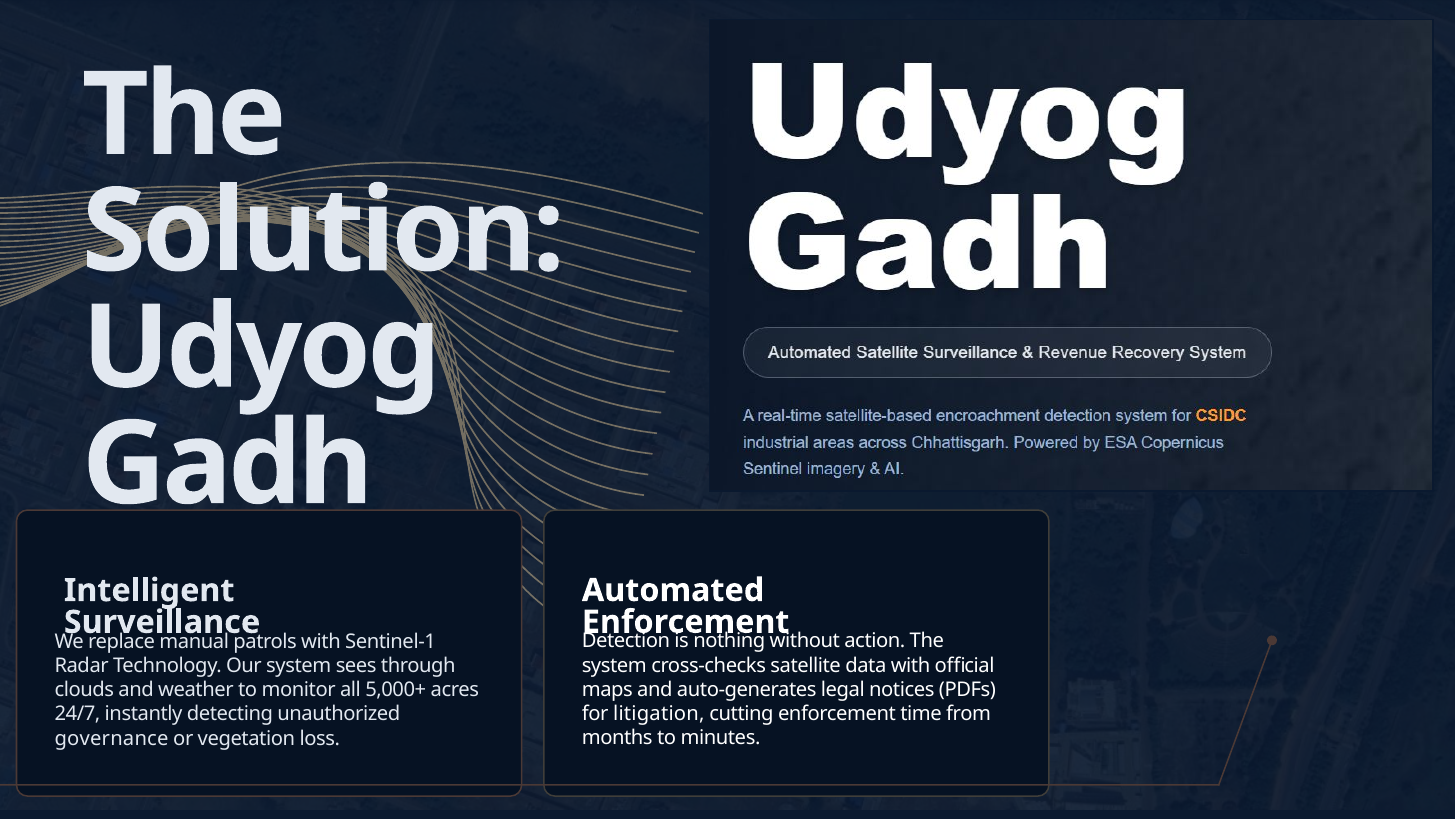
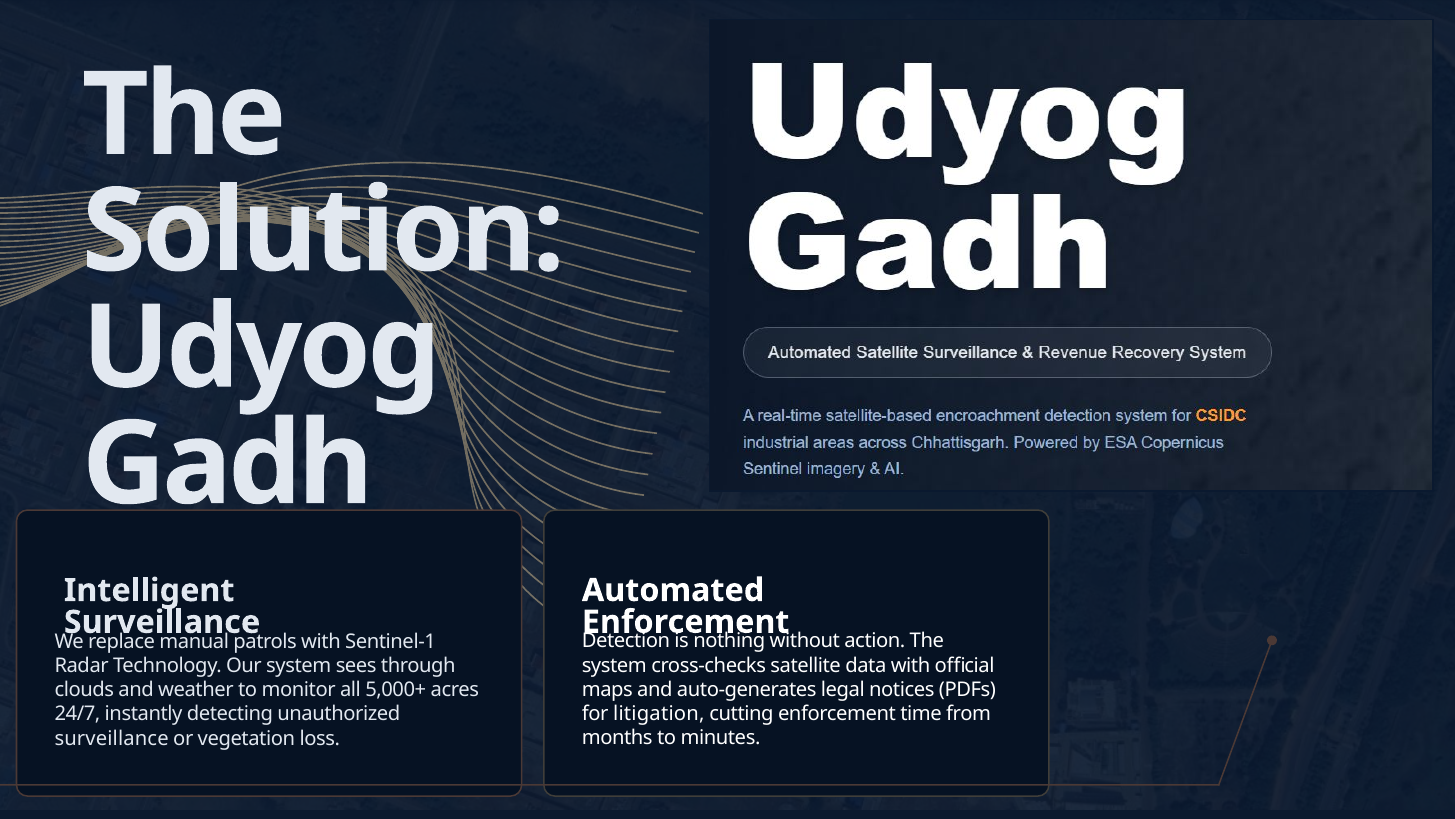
governance at (112, 738): governance -> surveillance
